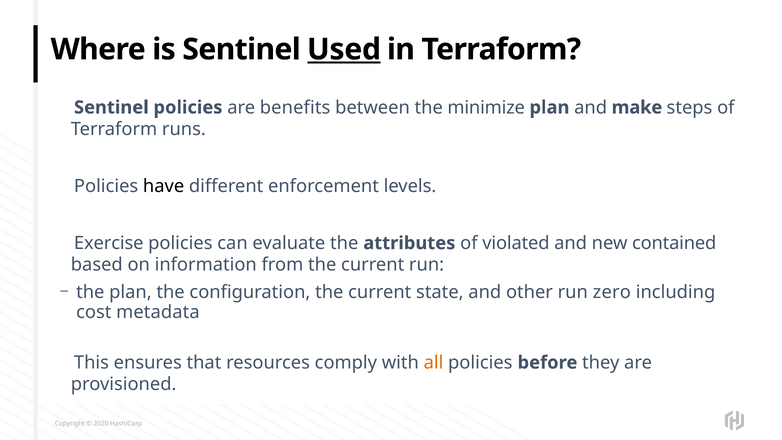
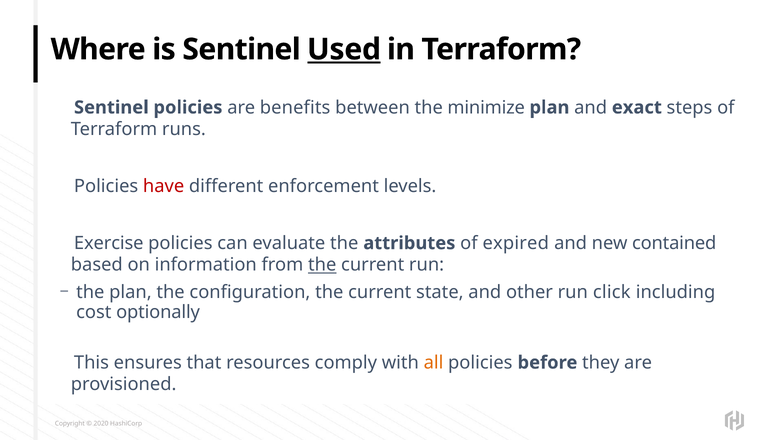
make: make -> exact
have colour: black -> red
violated: violated -> expired
the at (322, 265) underline: none -> present
zero: zero -> click
metadata: metadata -> optionally
